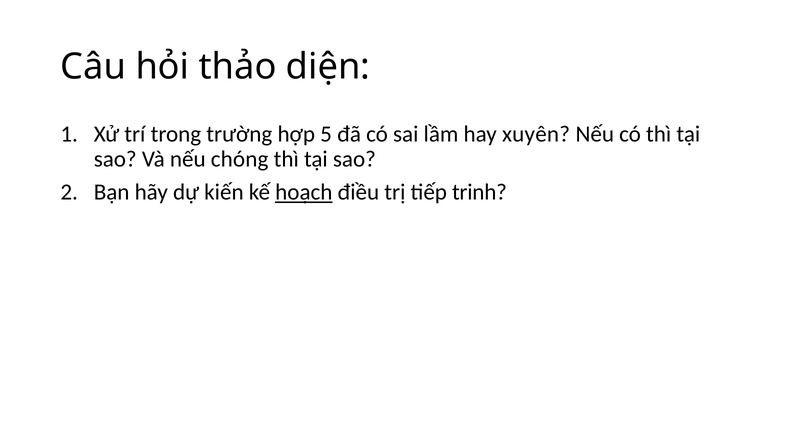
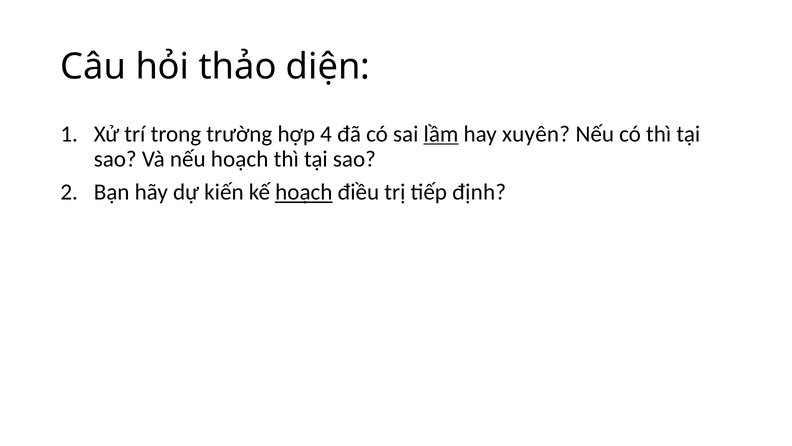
5: 5 -> 4
lầm underline: none -> present
nếu chóng: chóng -> hoạch
trinh: trinh -> định
